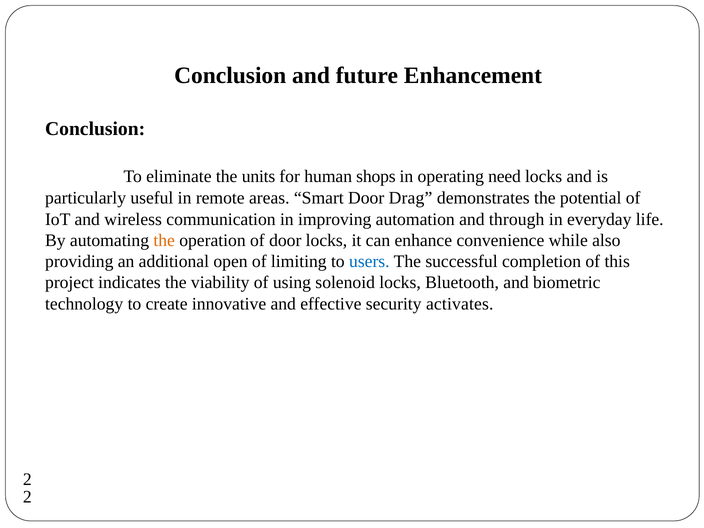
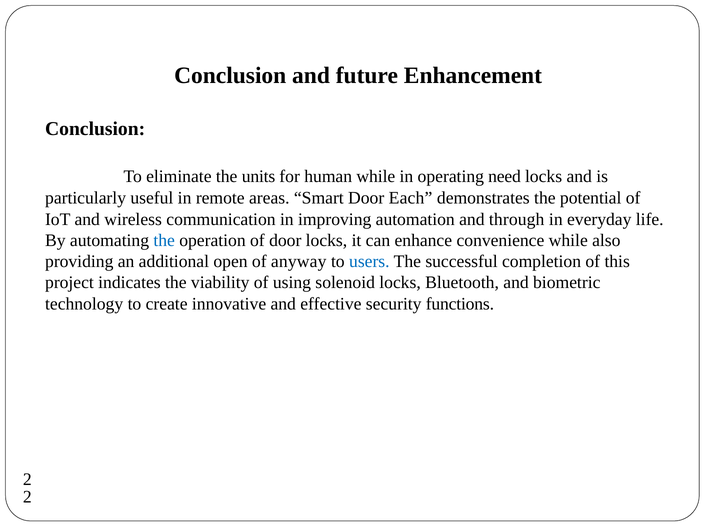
human shops: shops -> while
Drag: Drag -> Each
the at (164, 240) colour: orange -> blue
limiting: limiting -> anyway
activates: activates -> functions
